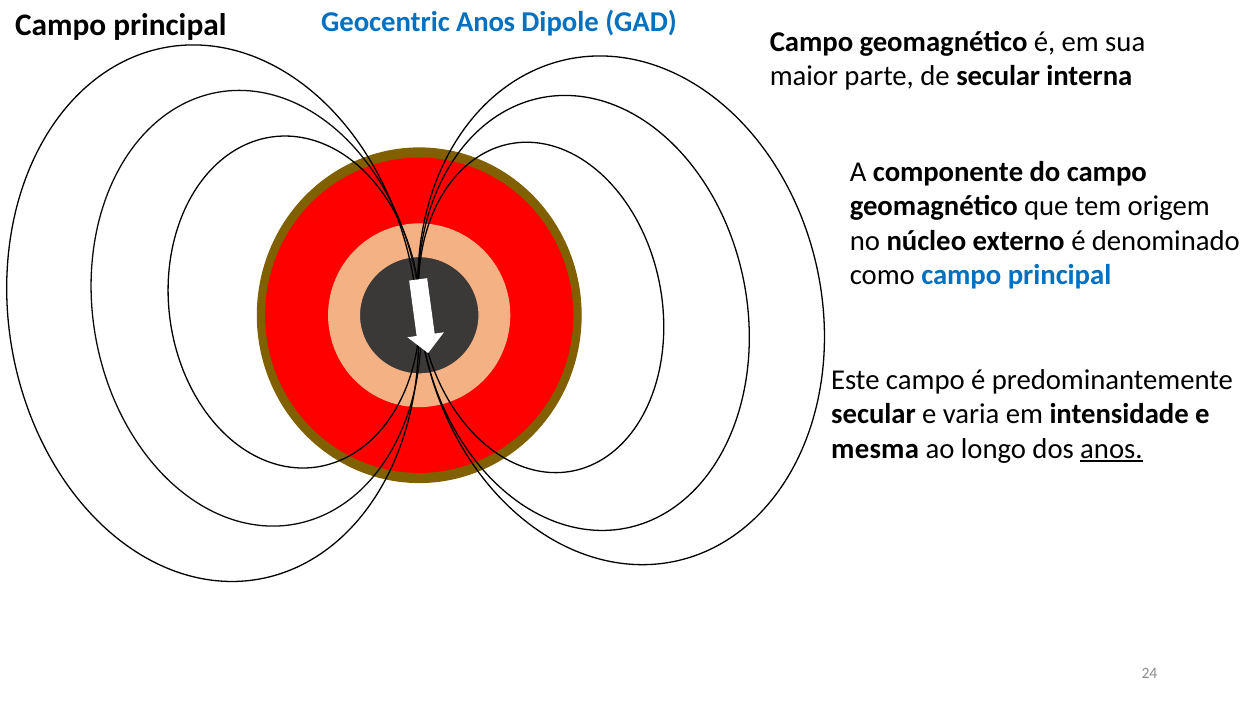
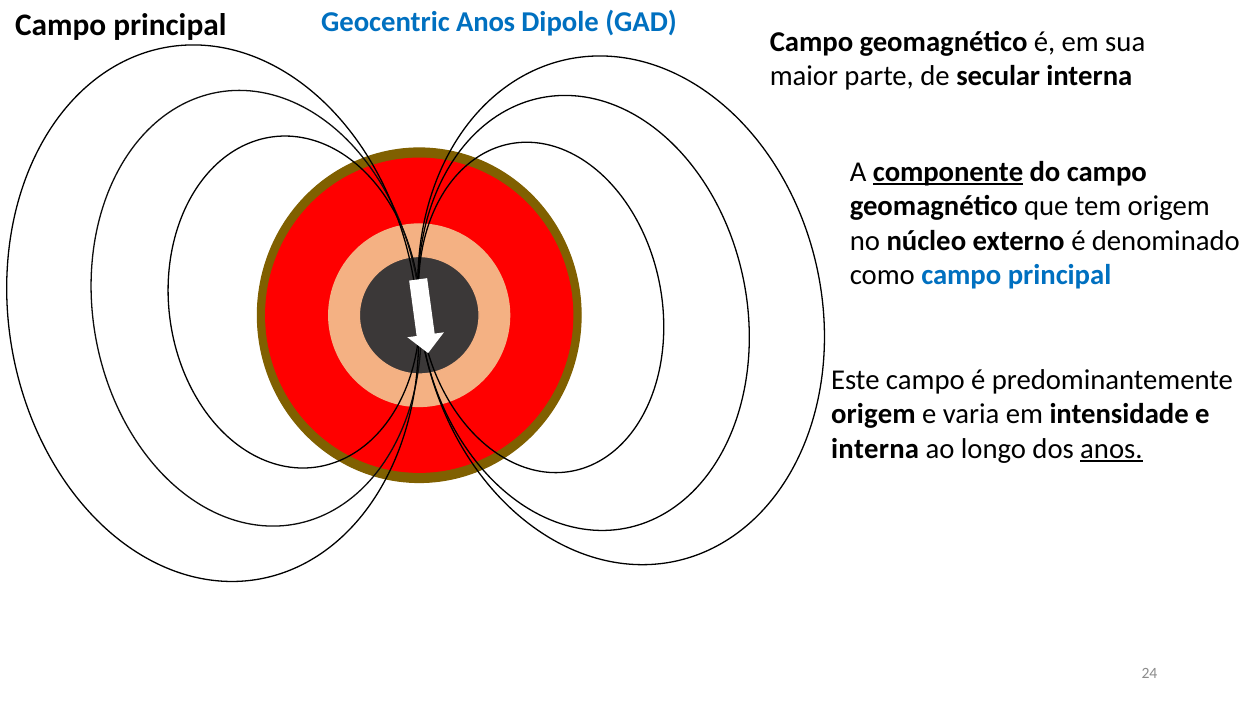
componente underline: none -> present
secular at (873, 414): secular -> origem
mesma at (875, 449): mesma -> interna
